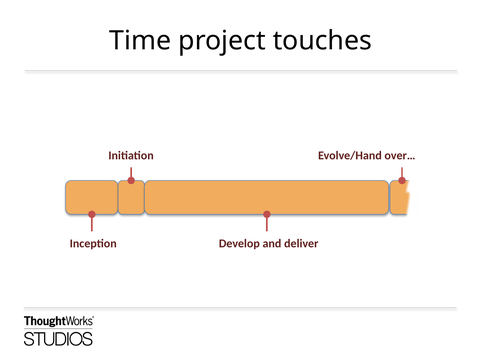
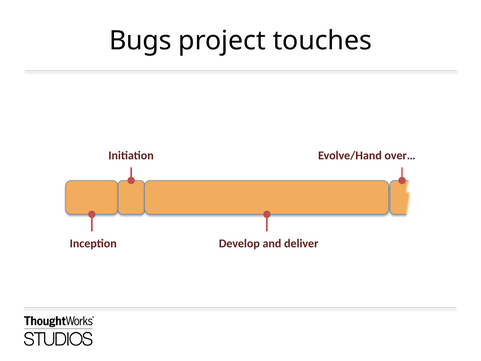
Time: Time -> Bugs
